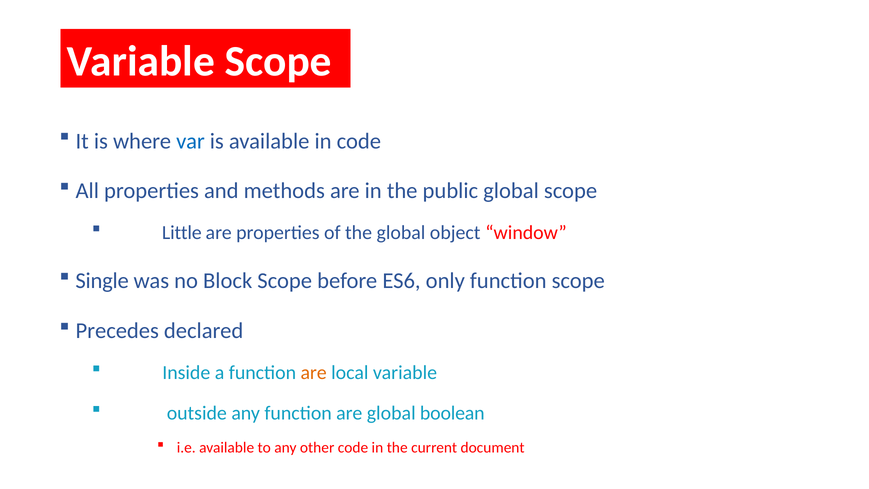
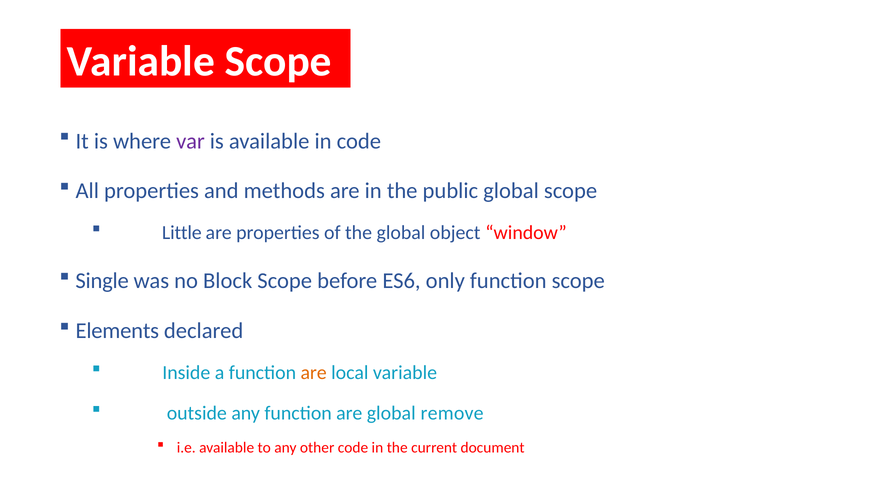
var colour: blue -> purple
Precedes: Precedes -> Elements
boolean: boolean -> remove
